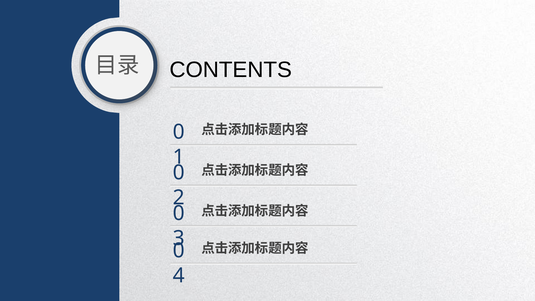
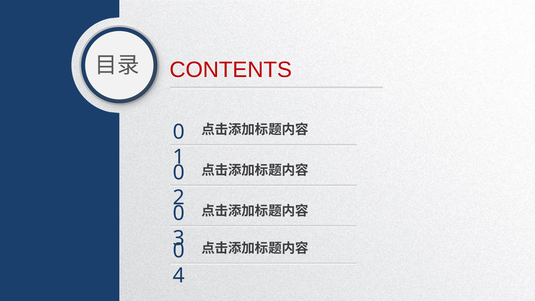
CONTENTS colour: black -> red
